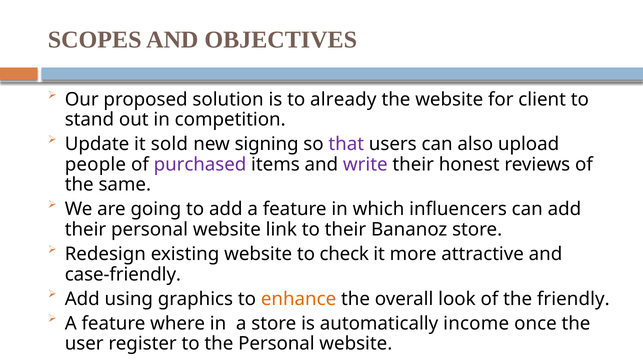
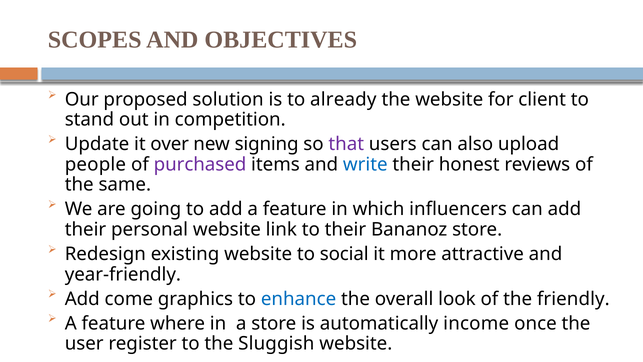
sold: sold -> over
write colour: purple -> blue
check: check -> social
case-friendly: case-friendly -> year-friendly
using: using -> come
enhance colour: orange -> blue
the Personal: Personal -> Sluggish
